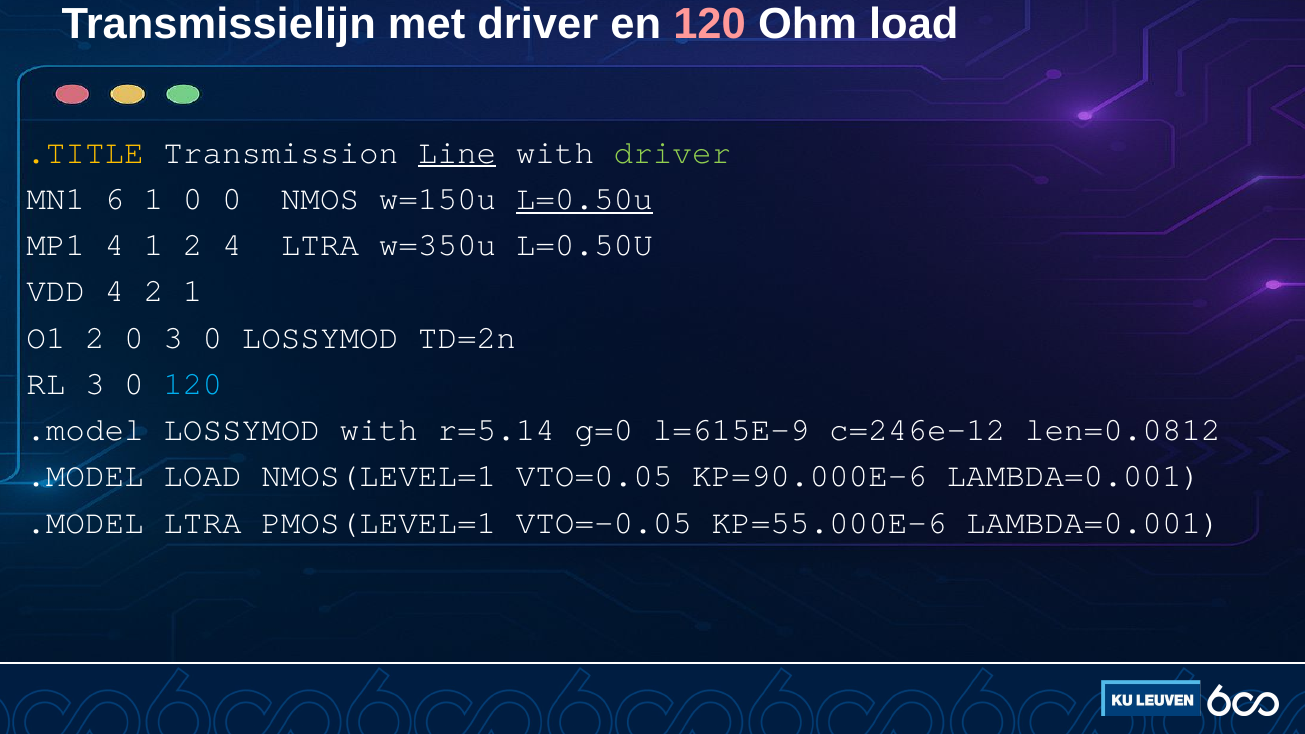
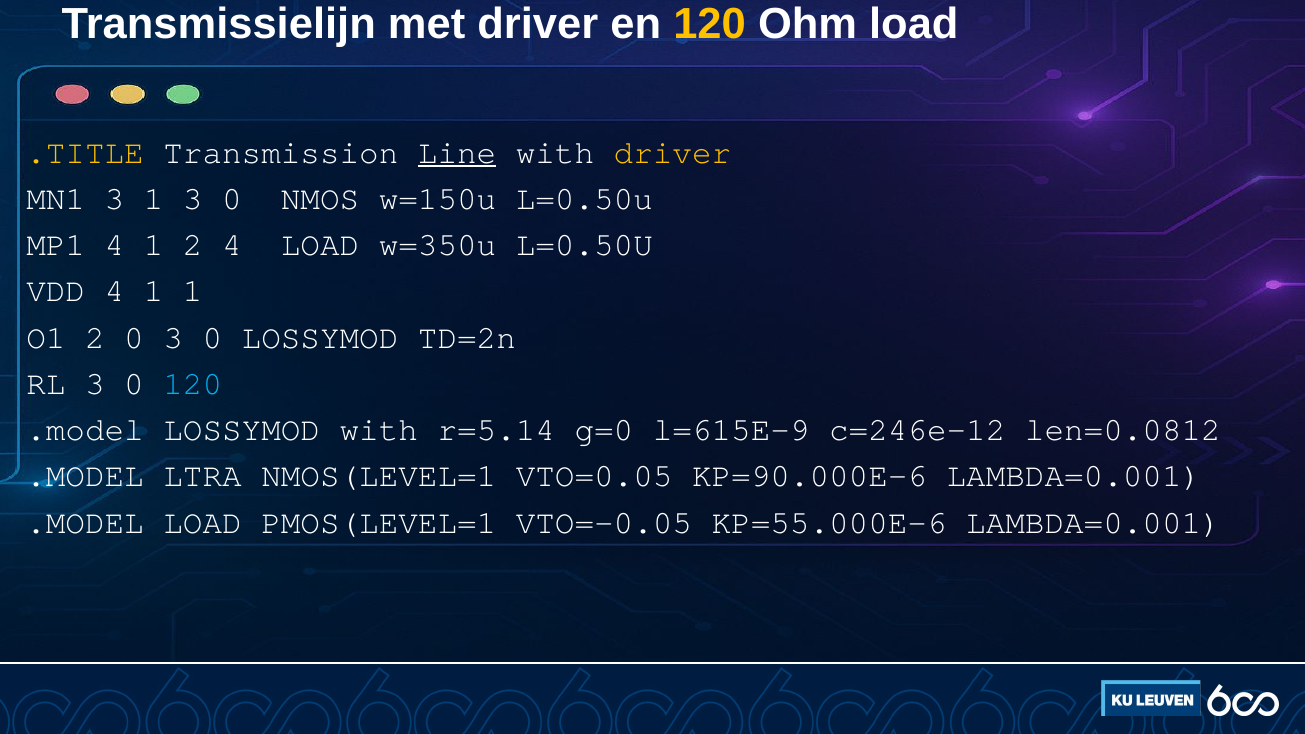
120 at (710, 24) colour: pink -> yellow
driver at (672, 152) colour: light green -> yellow
MN1 6: 6 -> 3
1 0: 0 -> 3
L=0.50u at (584, 199) underline: present -> none
4 LTRA: LTRA -> LOAD
VDD 4 2: 2 -> 1
.MODEL LOAD: LOAD -> LTRA
.MODEL LTRA: LTRA -> LOAD
